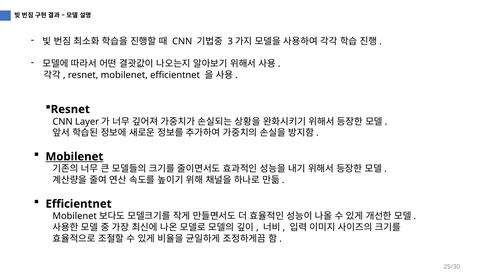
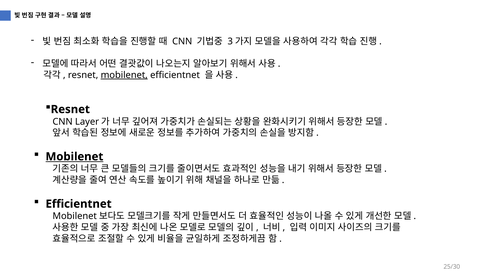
mobilenet at (124, 75) underline: none -> present
